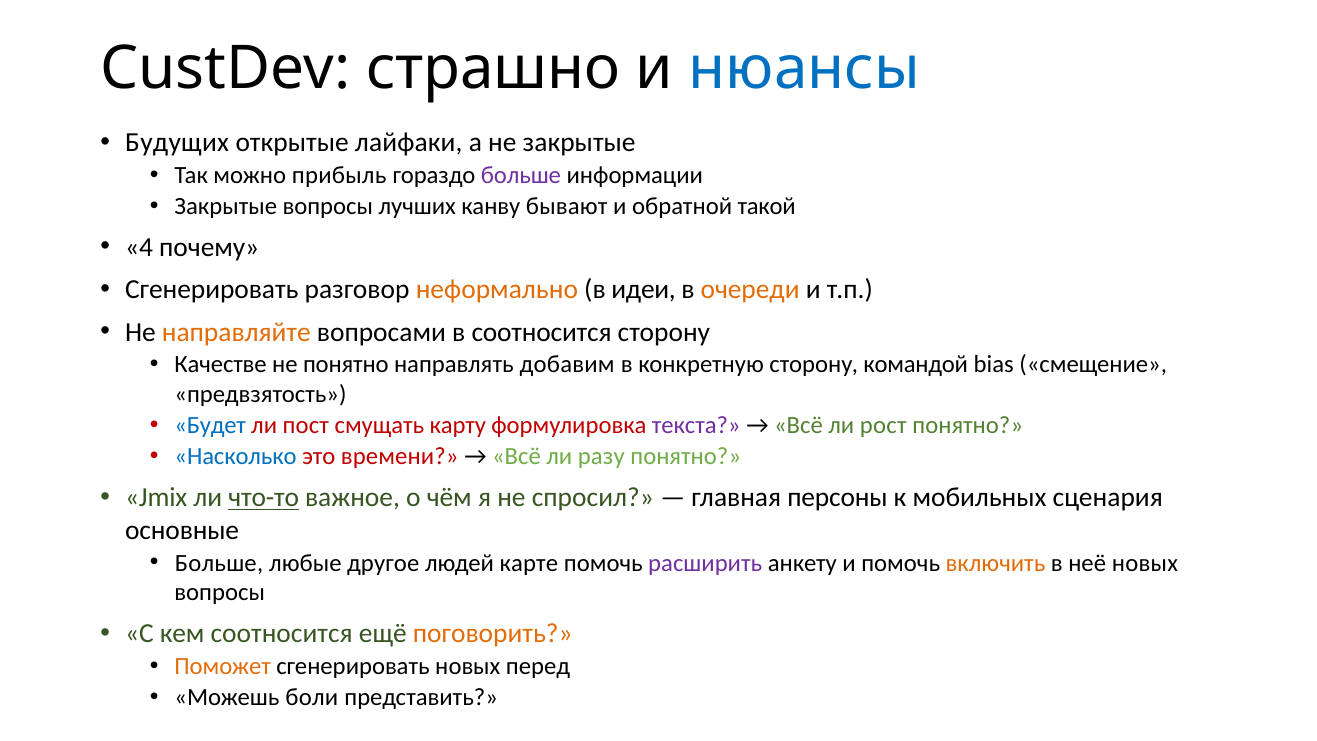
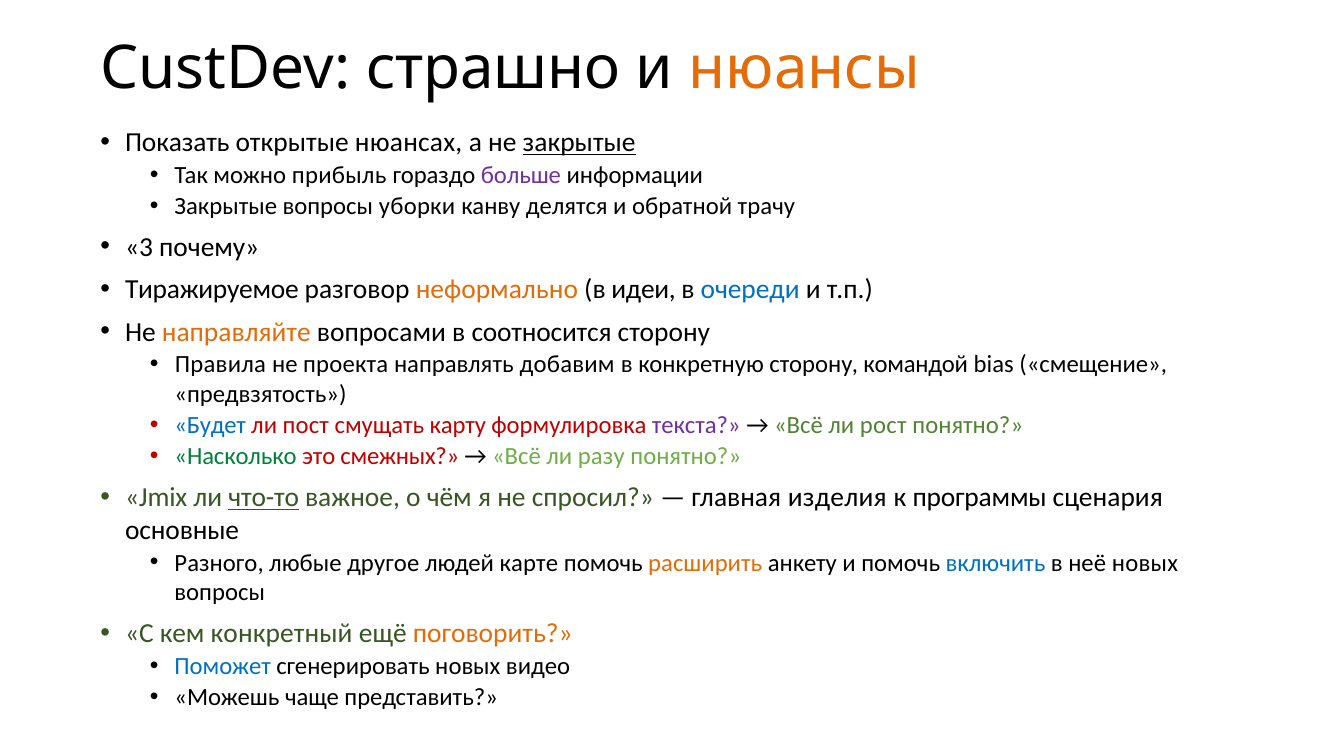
нюансы colour: blue -> orange
Будущих: Будущих -> Показать
лайфаки: лайфаки -> нюансах
закрытые at (579, 143) underline: none -> present
лучших: лучших -> уборки
бывают: бывают -> делятся
такой: такой -> трачу
4: 4 -> 3
Сгенерировать at (212, 290): Сгенерировать -> Тиражируемое
очереди colour: orange -> blue
Качестве: Качестве -> Правила
не понятно: понятно -> проекта
Насколько colour: blue -> green
времени: времени -> смежных
персоны: персоны -> изделия
мобильных: мобильных -> программы
Больше at (219, 563): Больше -> Разного
расширить colour: purple -> orange
включить colour: orange -> blue
кем соотносится: соотносится -> конкретный
Поможет colour: orange -> blue
перед: перед -> видео
боли: боли -> чаще
